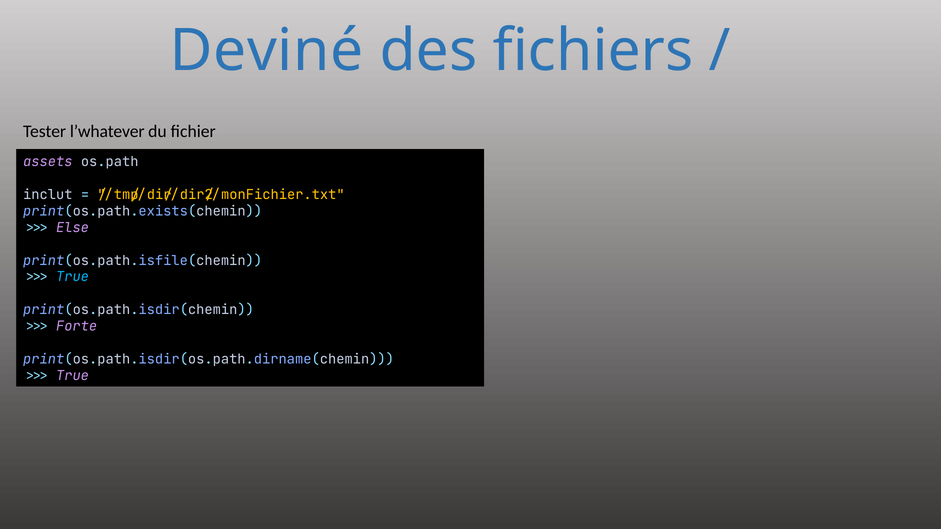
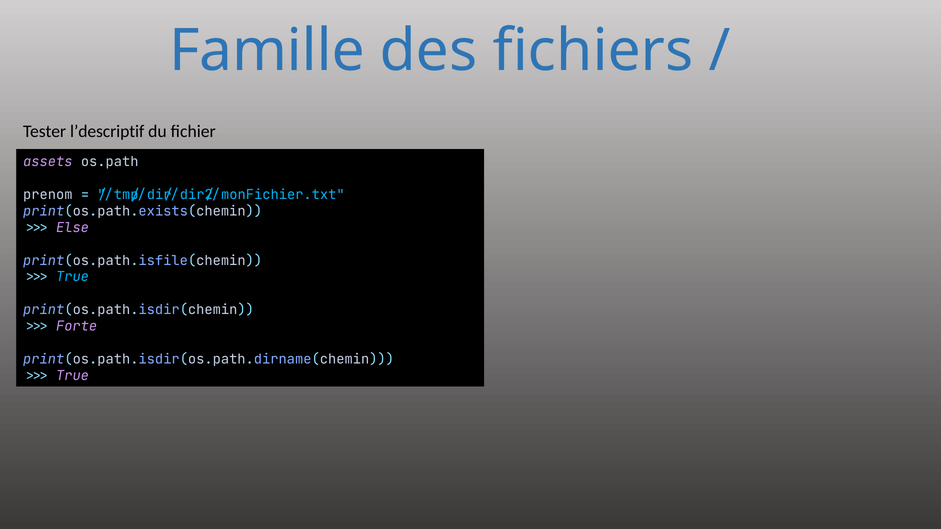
Deviné: Deviné -> Famille
l’whatever: l’whatever -> l’descriptif
inclut: inclut -> prenom
/tmp/dir/dir2/monFichier.txt colour: yellow -> light blue
